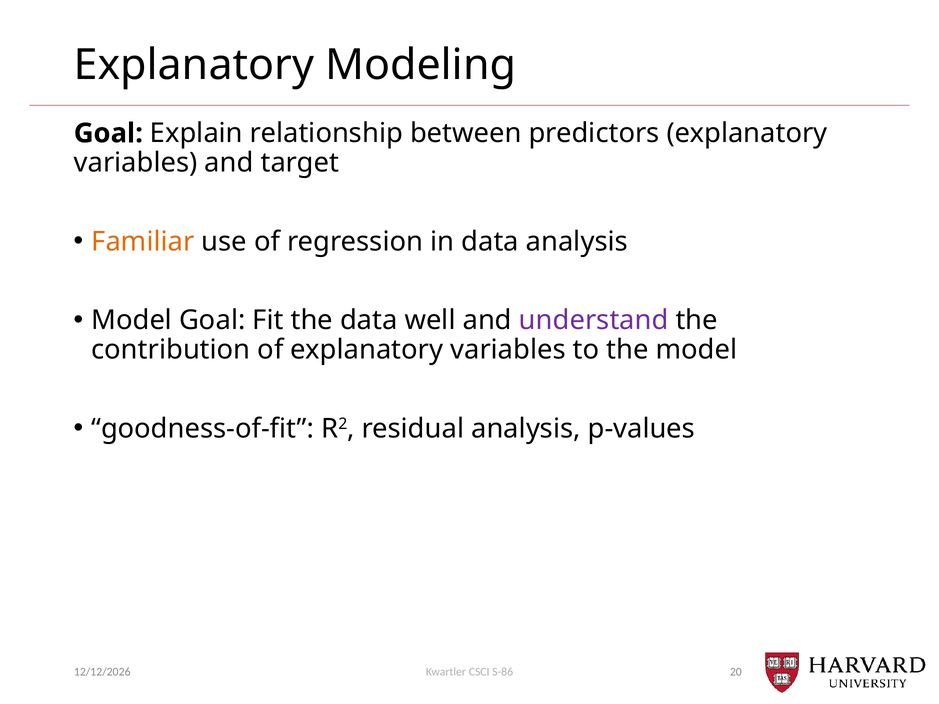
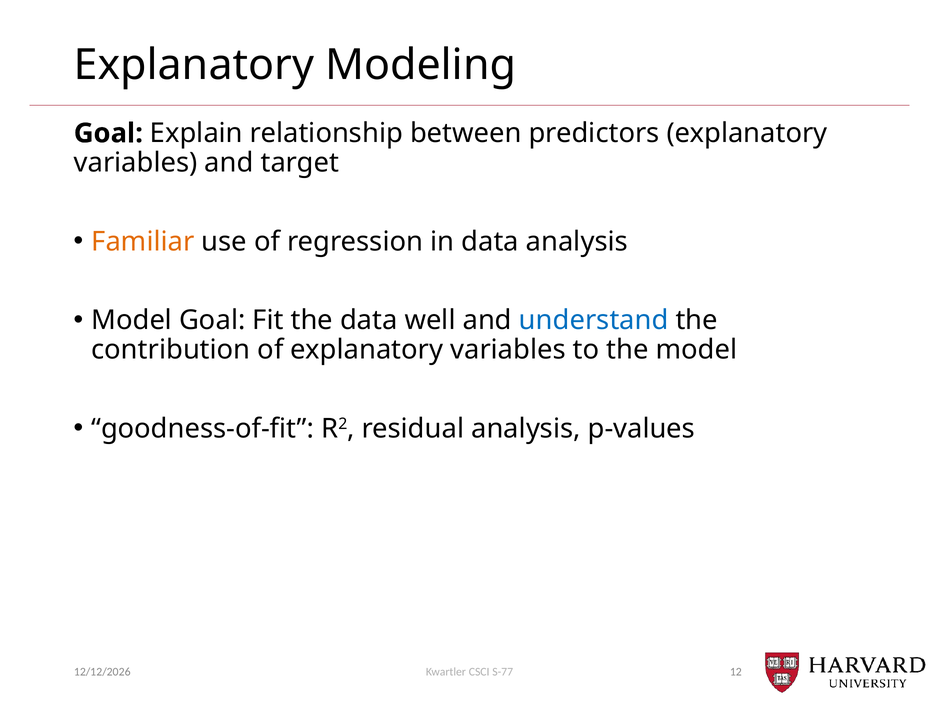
understand colour: purple -> blue
S-86: S-86 -> S-77
20: 20 -> 12
